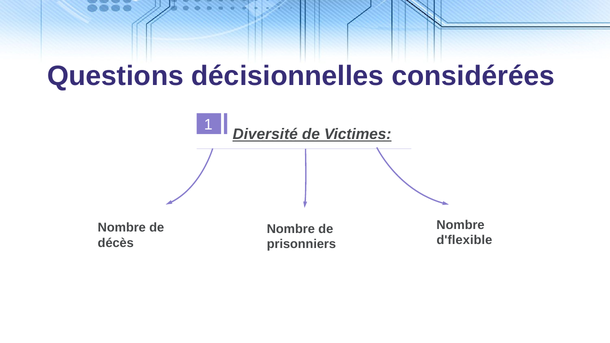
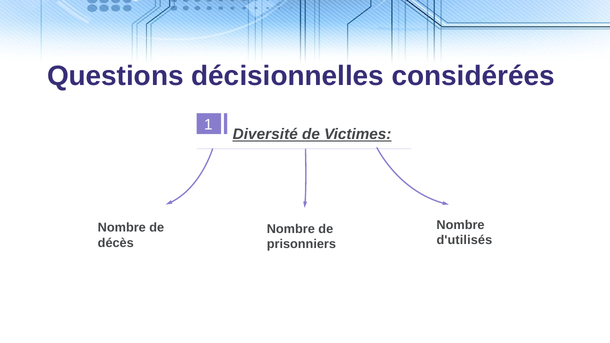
d'flexible: d'flexible -> d'utilisés
